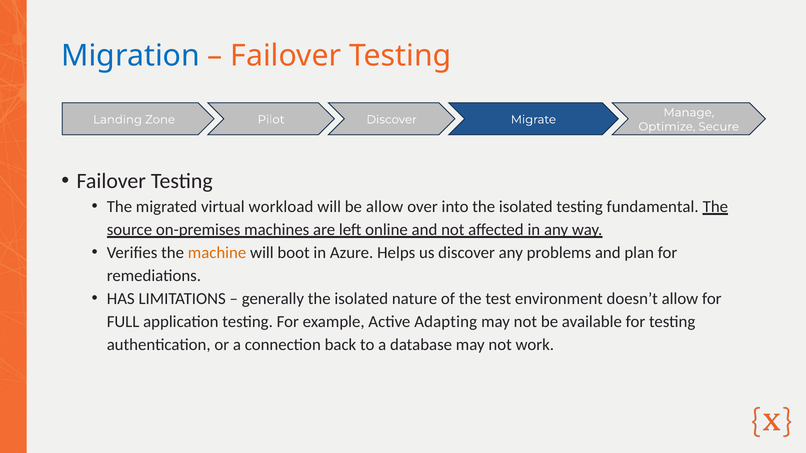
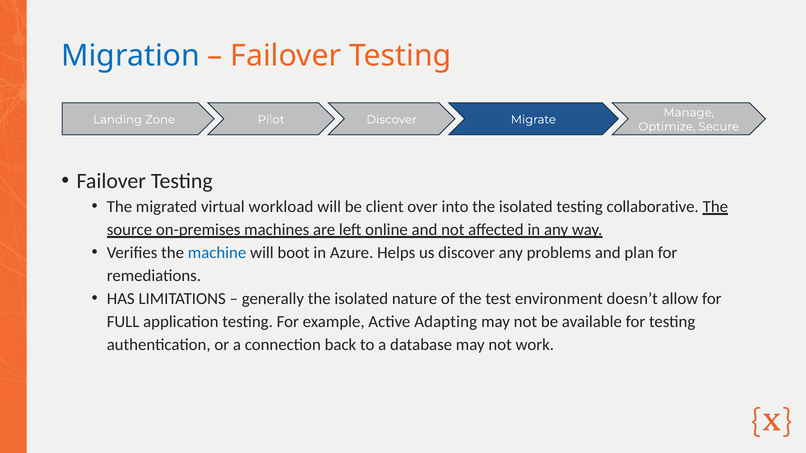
be allow: allow -> client
fundamental: fundamental -> collaborative
machine colour: orange -> blue
